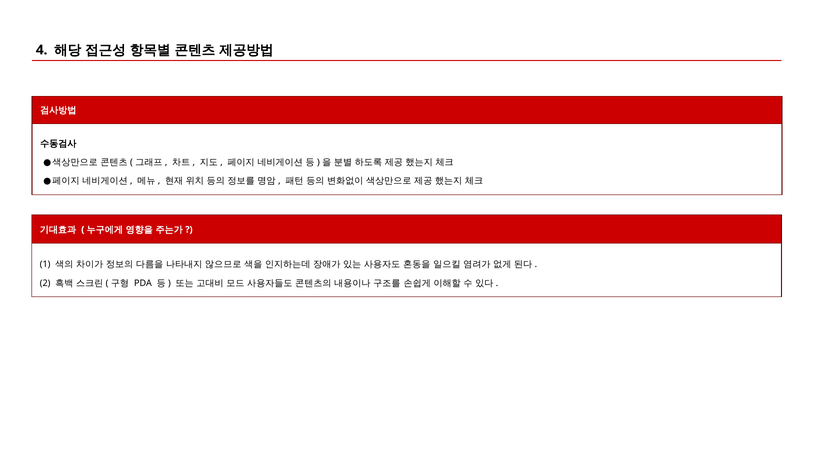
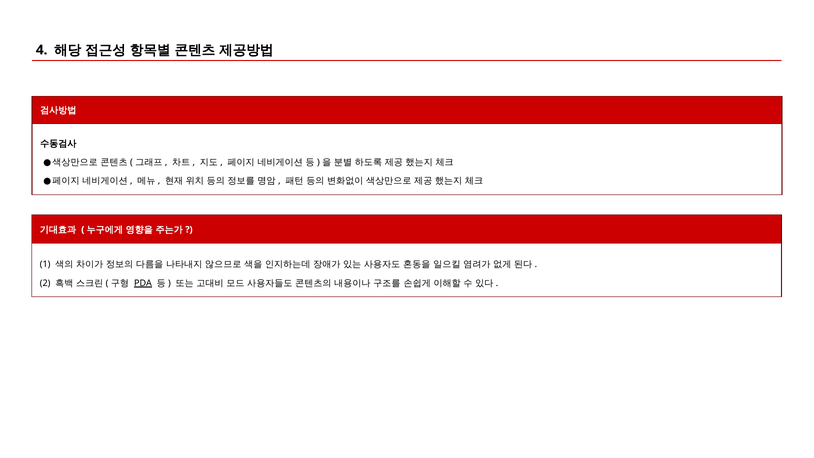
PDA underline: none -> present
